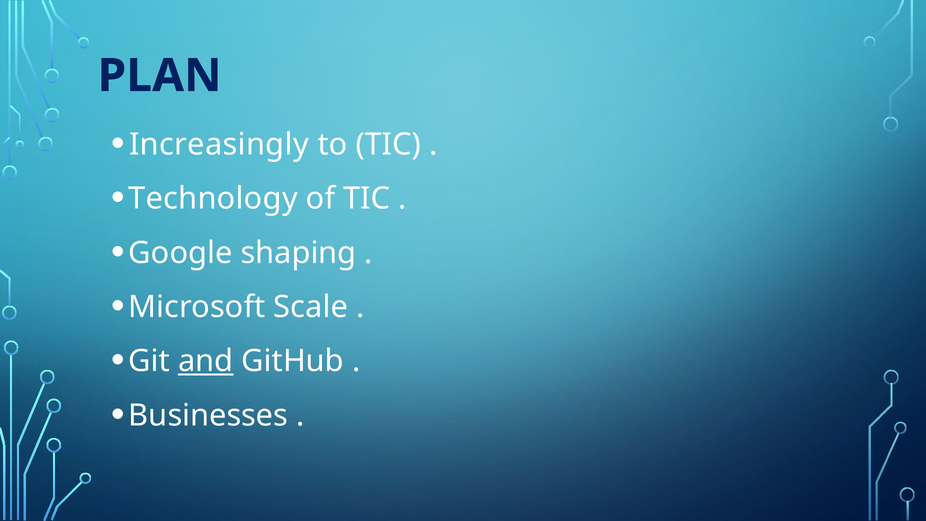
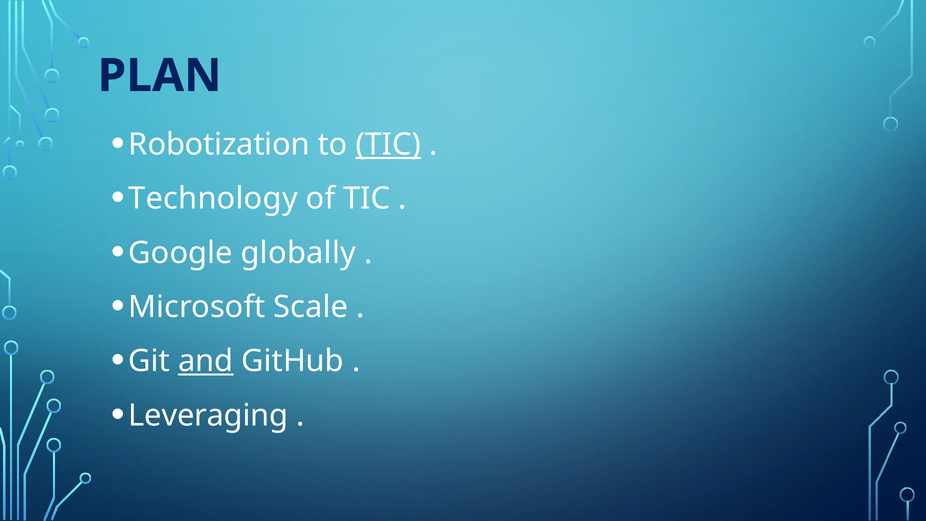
Increasingly: Increasingly -> Robotization
TIC at (388, 145) underline: none -> present
shaping: shaping -> globally
Businesses: Businesses -> Leveraging
